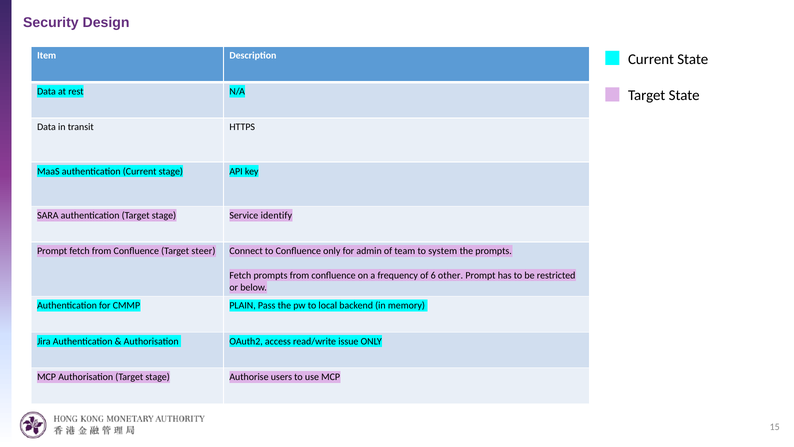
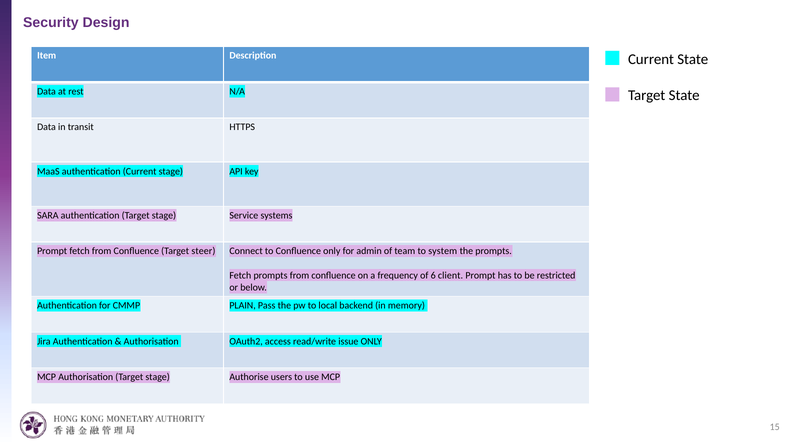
identify: identify -> systems
other: other -> client
